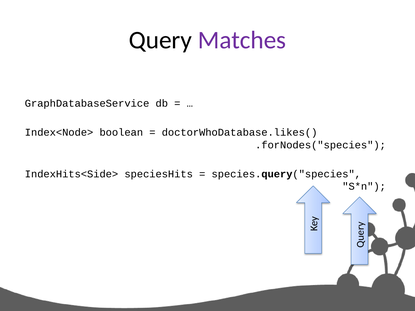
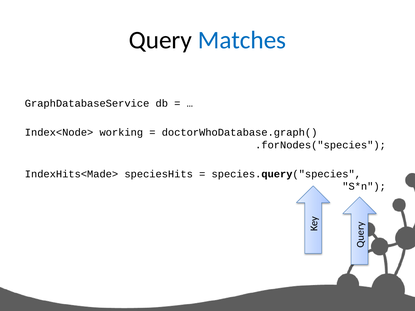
Matches colour: purple -> blue
boolean: boolean -> working
doctorWhoDatabase.likes(: doctorWhoDatabase.likes( -> doctorWhoDatabase.graph(
IndexHits<Side>: IndexHits<Side> -> IndexHits<Made>
